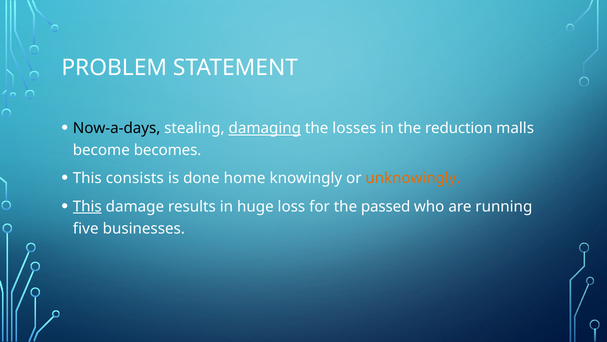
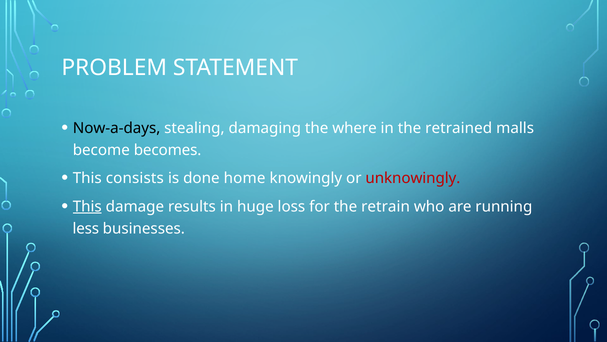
damaging underline: present -> none
losses: losses -> where
reduction: reduction -> retrained
unknowingly colour: orange -> red
passed: passed -> retrain
five: five -> less
